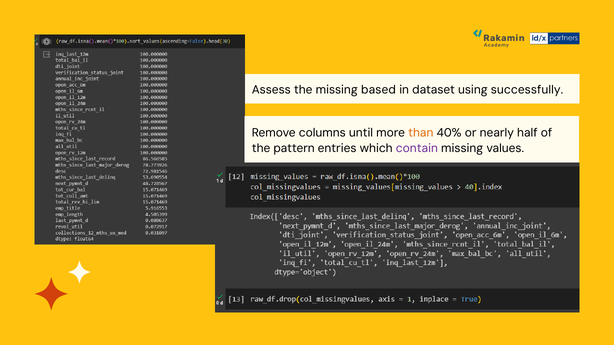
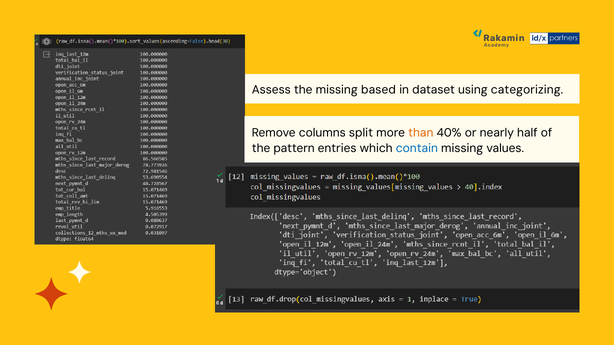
successfully: successfully -> categorizing
until: until -> split
contain colour: purple -> blue
